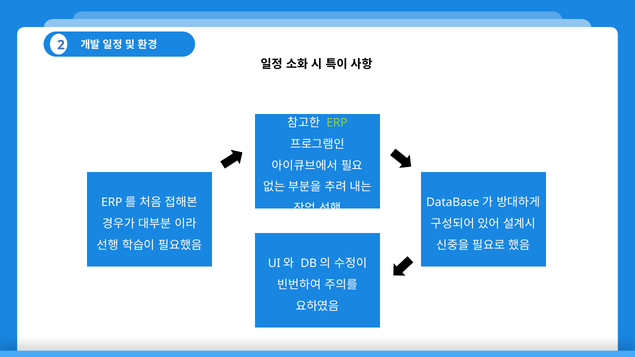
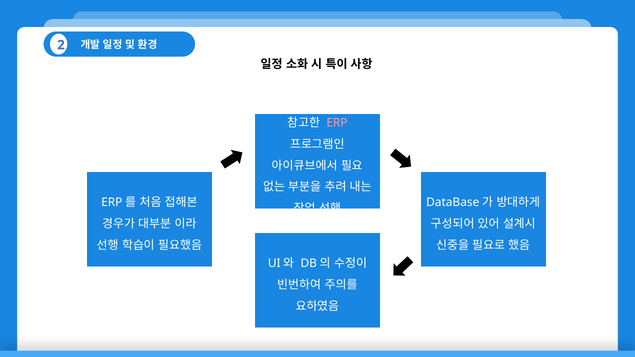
ERP colour: light green -> pink
